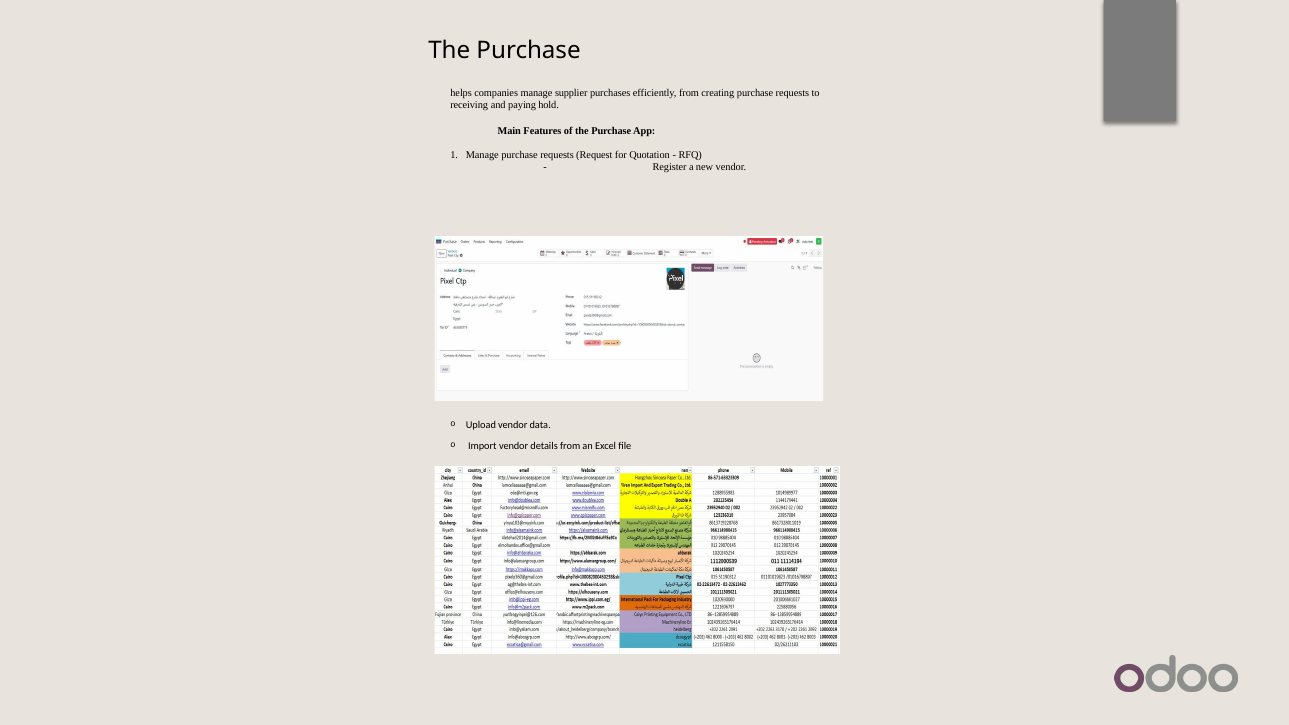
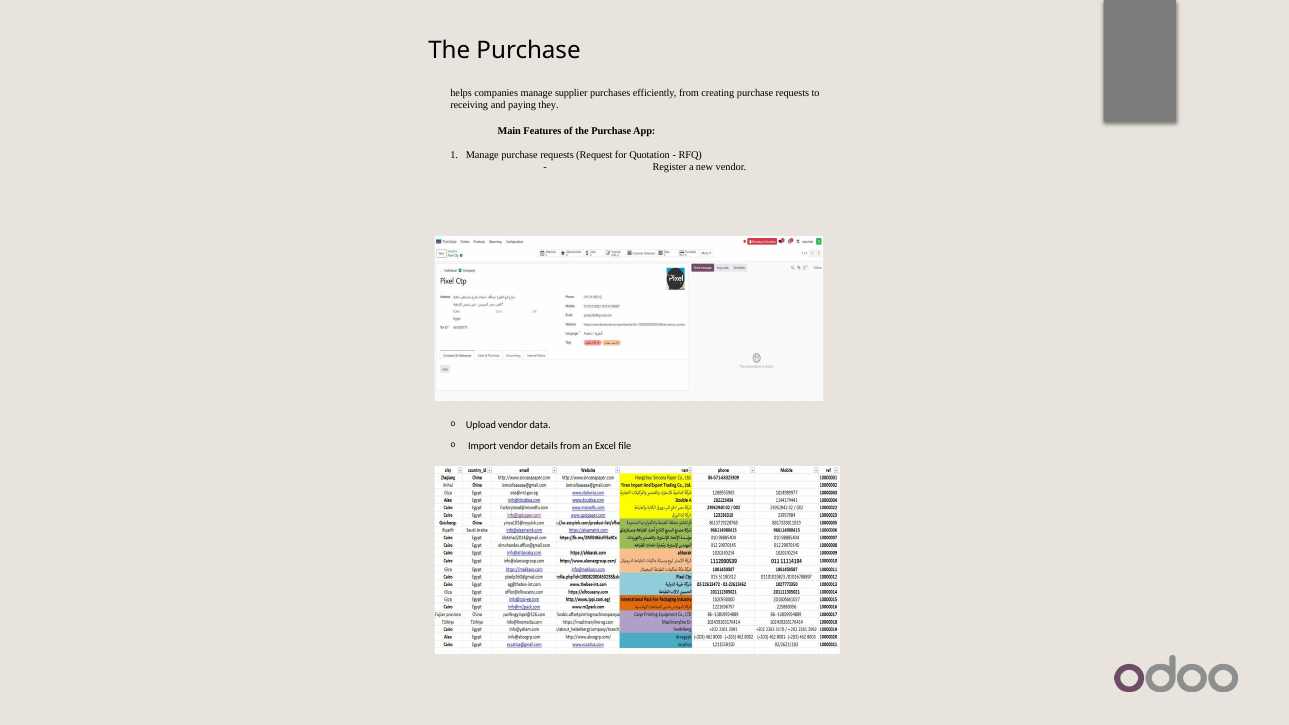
hold: hold -> they
